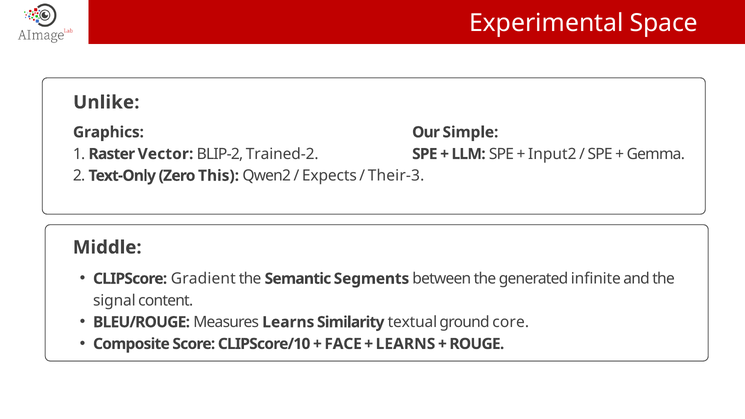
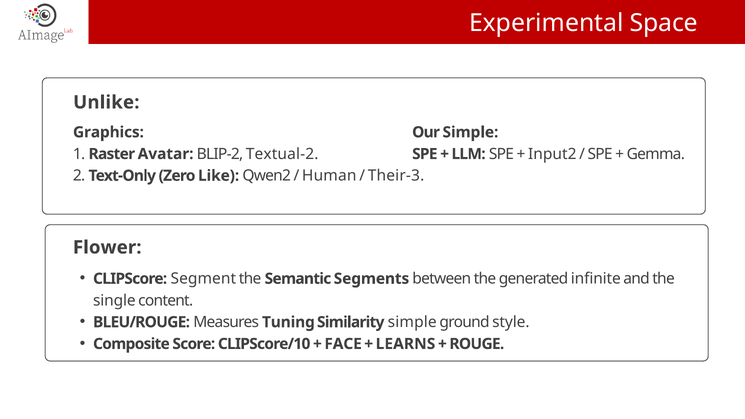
Vector: Vector -> Avatar
Trained-2: Trained-2 -> Textual-2
This: This -> Like
Expects: Expects -> Human
Middle: Middle -> Flower
Gradient: Gradient -> Segment
signal: signal -> single
Measures Learns: Learns -> Tuning
Similarity textual: textual -> simple
core: core -> style
